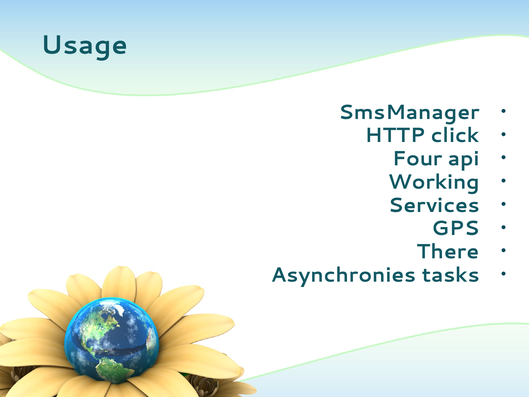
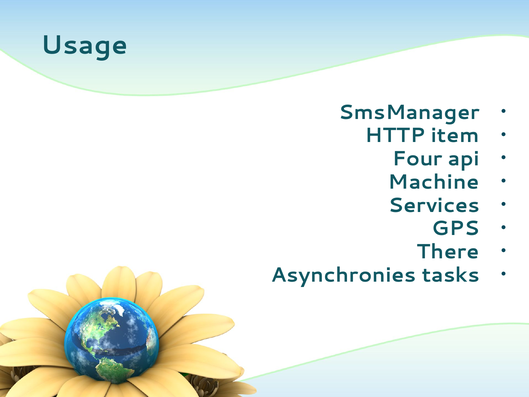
click: click -> item
Working: Working -> Machine
